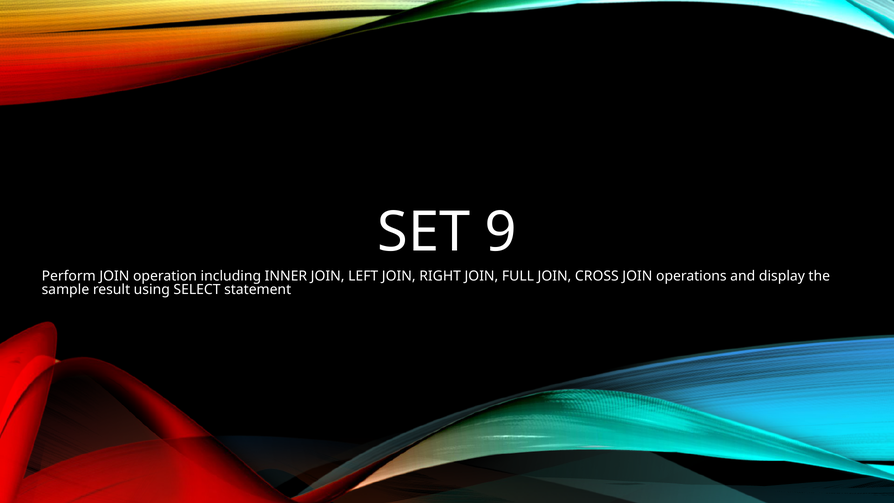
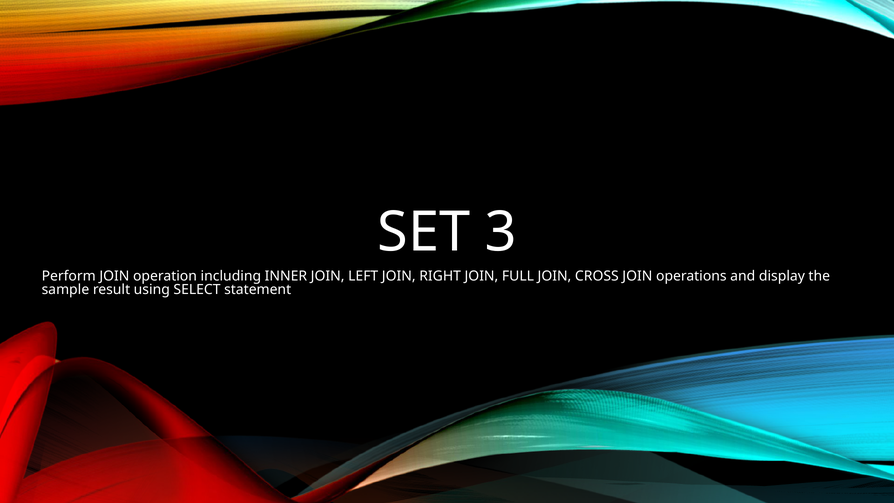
9: 9 -> 3
